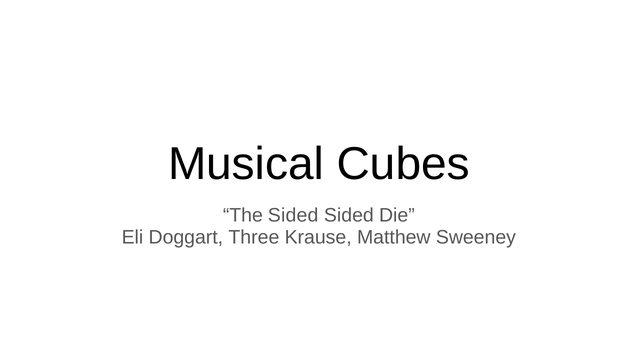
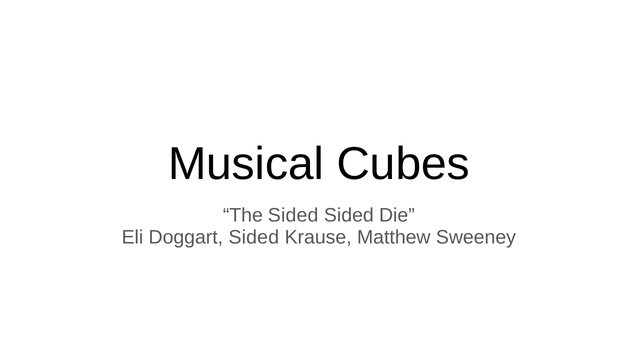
Doggart Three: Three -> Sided
